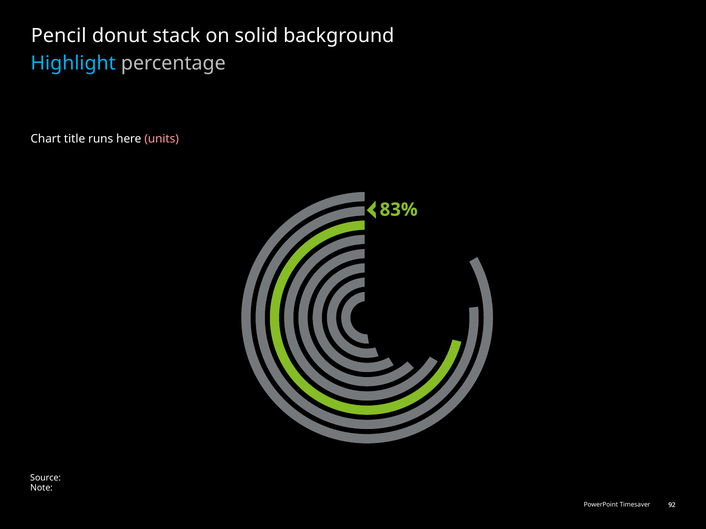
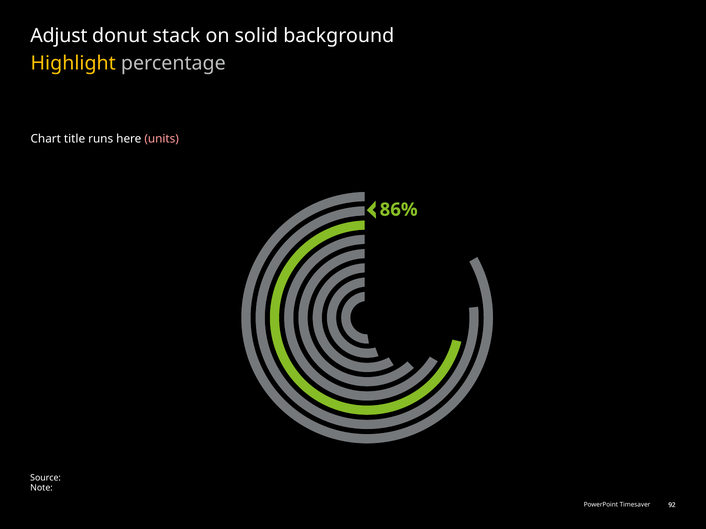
Pencil: Pencil -> Adjust
Highlight colour: light blue -> yellow
83%: 83% -> 86%
